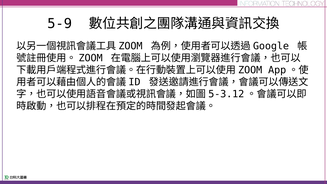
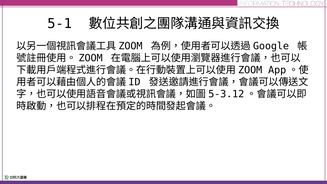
5-9: 5-9 -> 5-1
